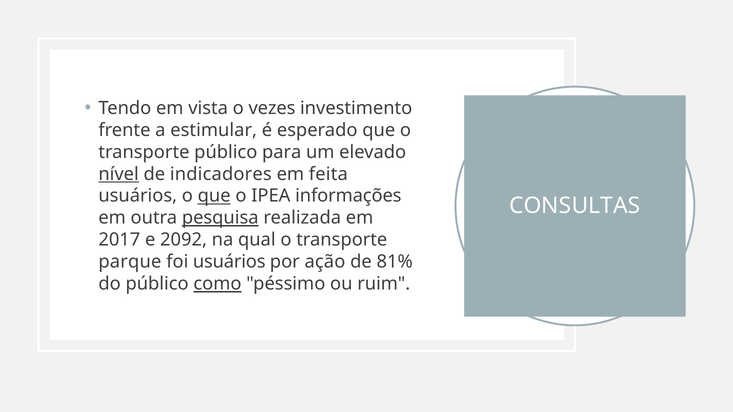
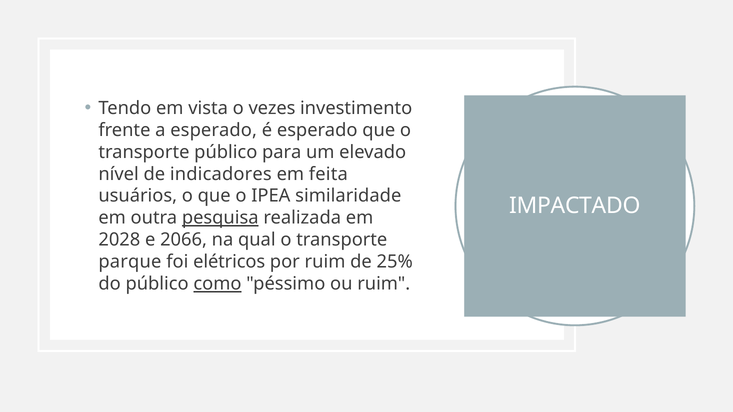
a estimular: estimular -> esperado
nível underline: present -> none
que at (214, 196) underline: present -> none
informações: informações -> similaridade
CONSULTAS: CONSULTAS -> IMPACTADO
2017: 2017 -> 2028
2092: 2092 -> 2066
foi usuários: usuários -> elétricos
por ação: ação -> ruim
81%: 81% -> 25%
